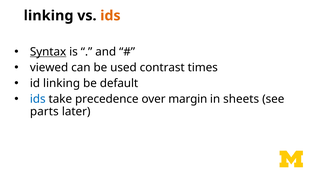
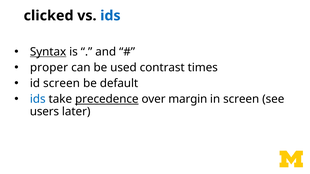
linking at (49, 16): linking -> clicked
ids at (110, 16) colour: orange -> blue
viewed: viewed -> proper
id linking: linking -> screen
precedence underline: none -> present
in sheets: sheets -> screen
parts: parts -> users
